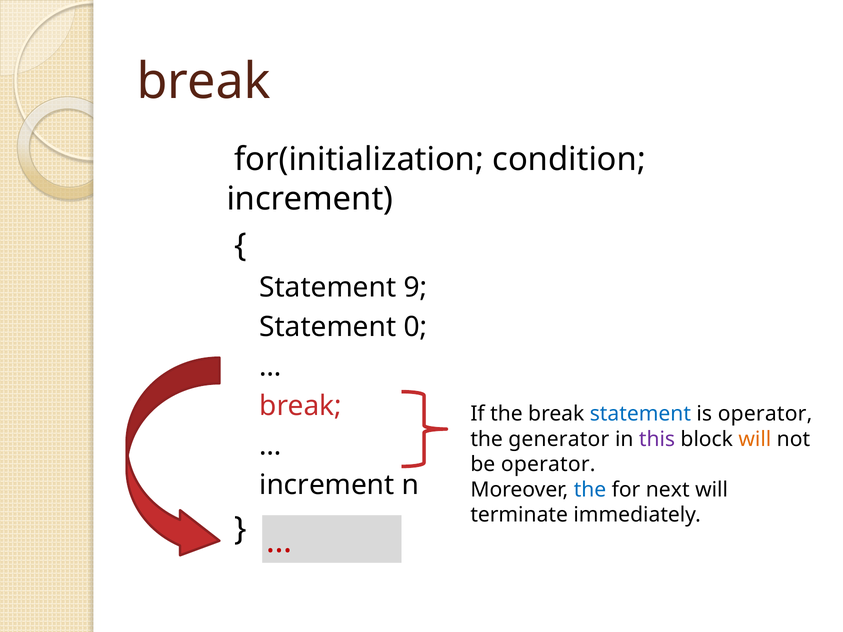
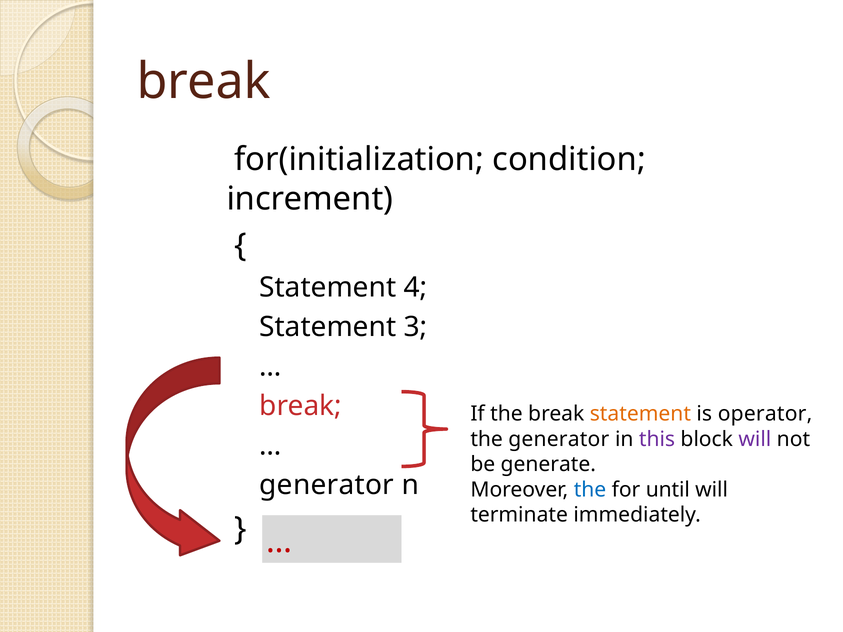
9: 9 -> 4
0: 0 -> 3
statement at (640, 414) colour: blue -> orange
will at (755, 439) colour: orange -> purple
be operator: operator -> generate
increment at (327, 485): increment -> generator
next: next -> until
